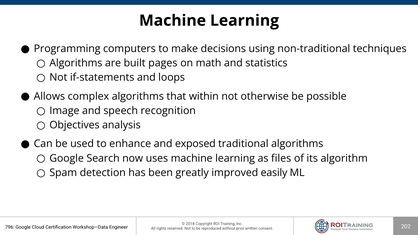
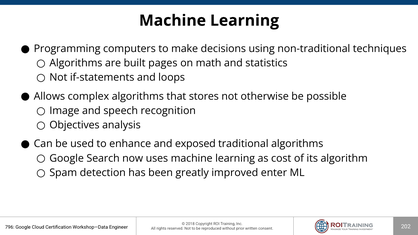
within: within -> stores
files: files -> cost
easily: easily -> enter
